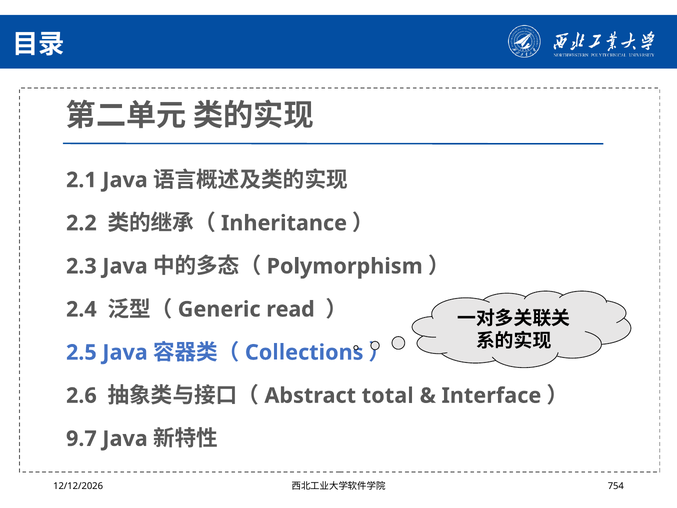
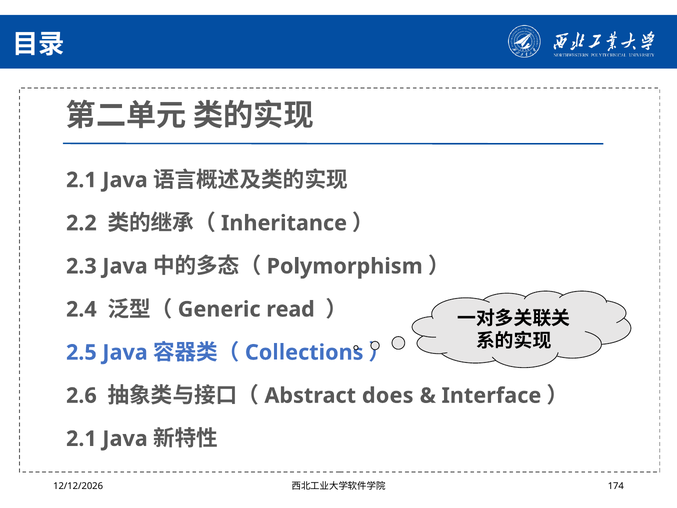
total: total -> does
9.7 at (81, 439): 9.7 -> 2.1
754: 754 -> 174
